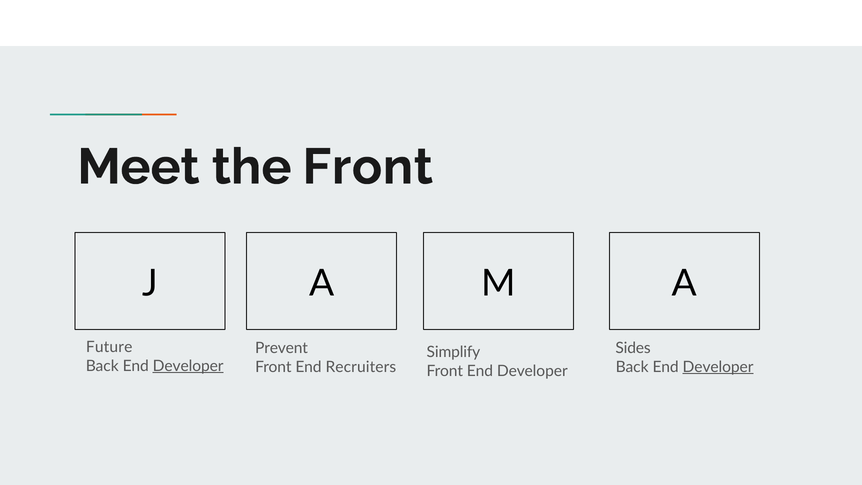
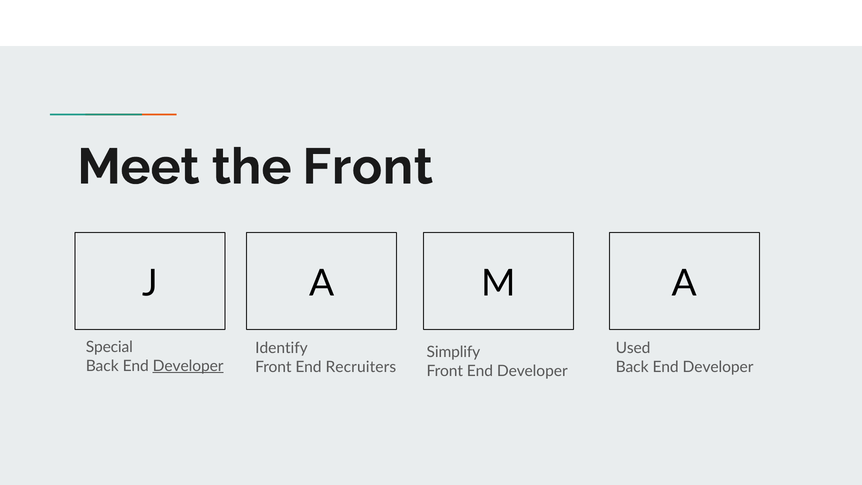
Future: Future -> Special
Prevent: Prevent -> Identify
Sides: Sides -> Used
Developer at (718, 367) underline: present -> none
